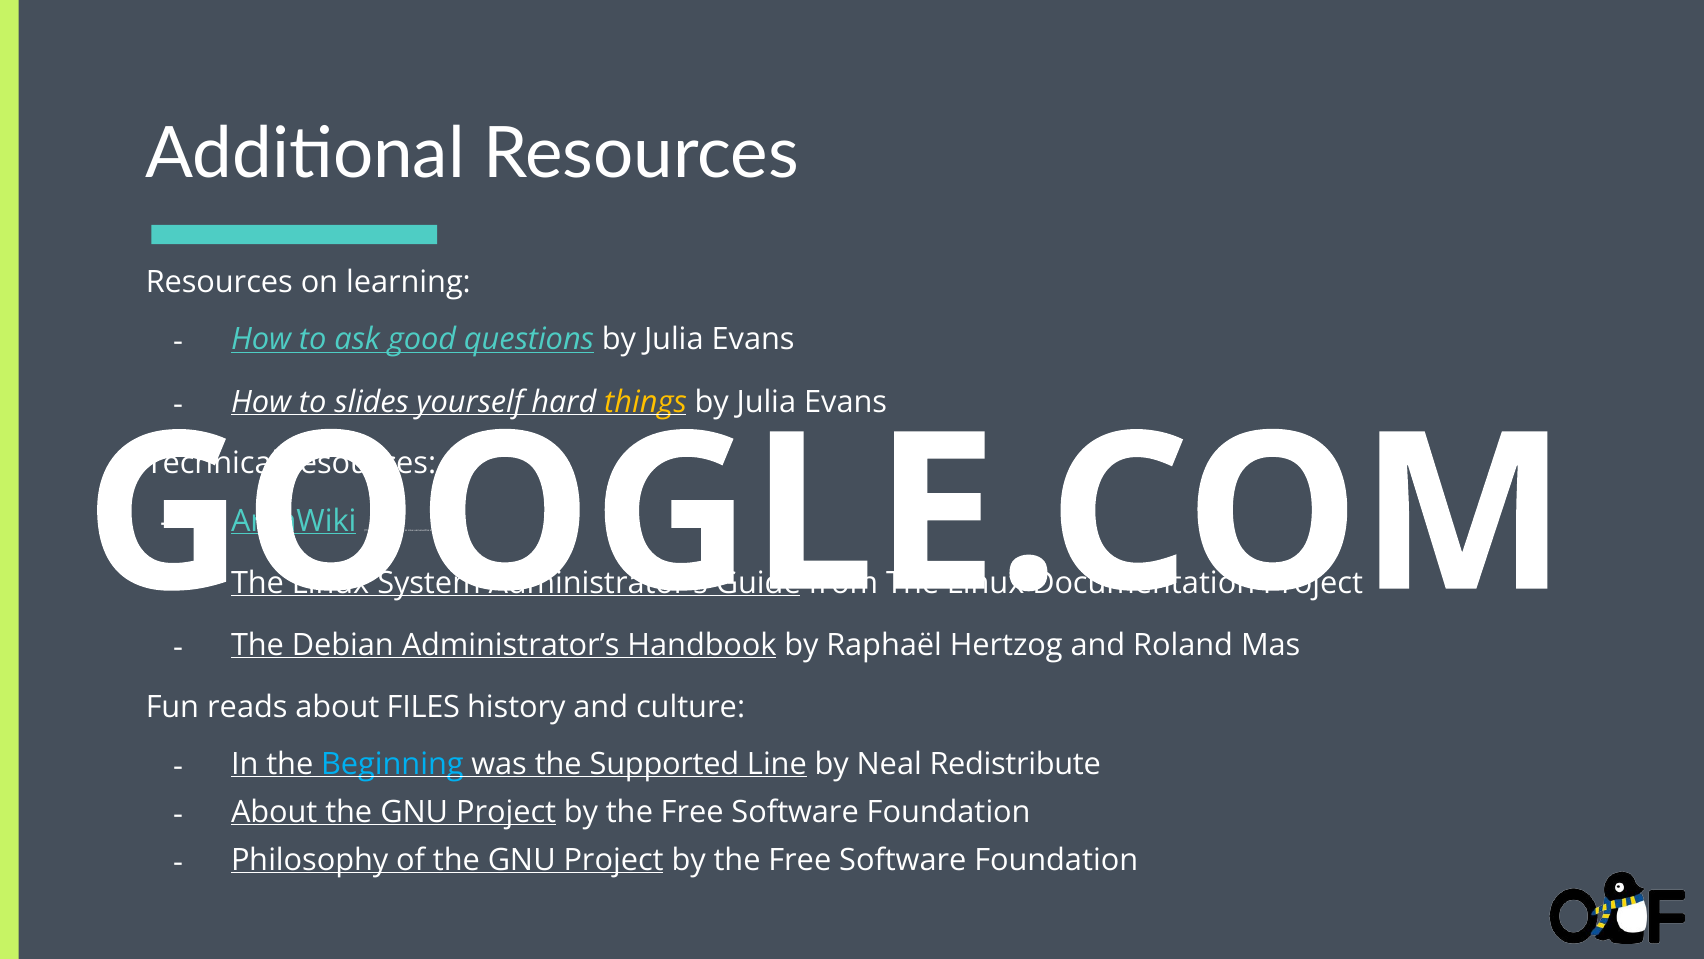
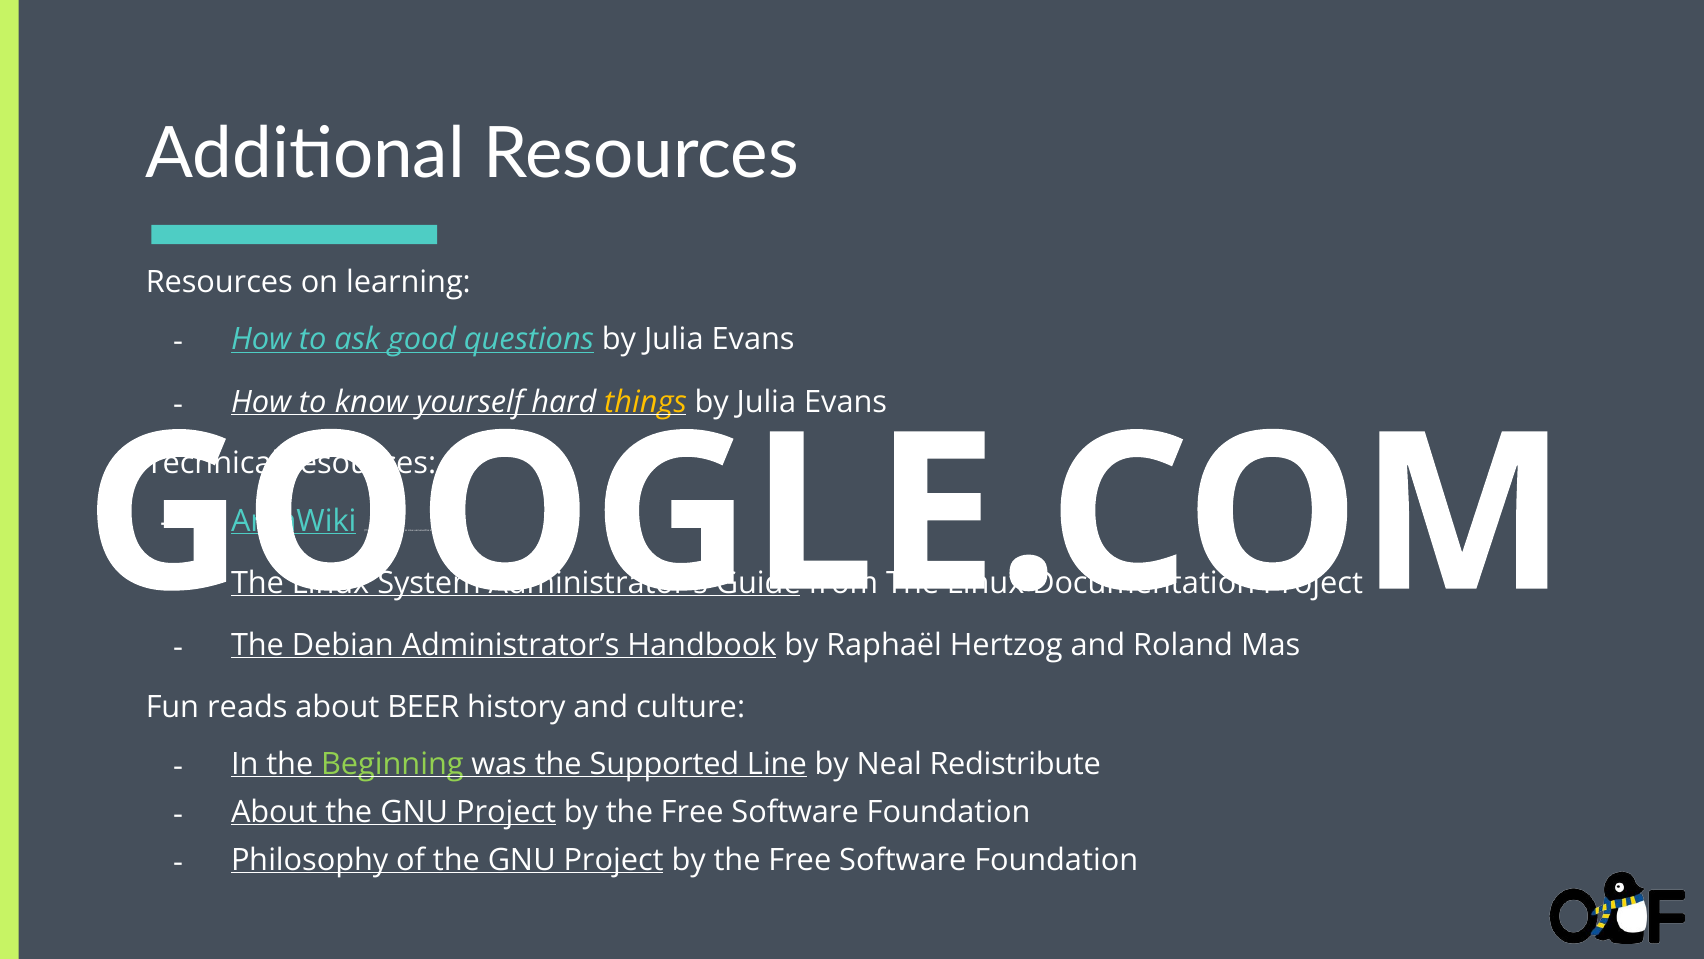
slides: slides -> know
FILES: FILES -> BEER
Beginning colour: light blue -> light green
